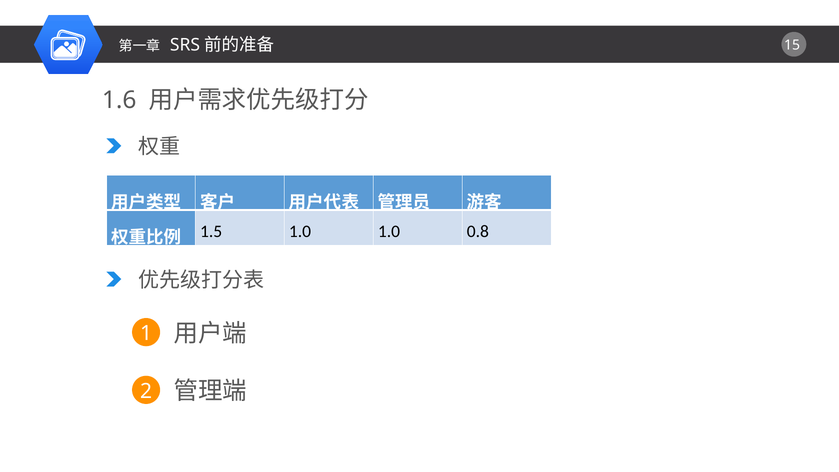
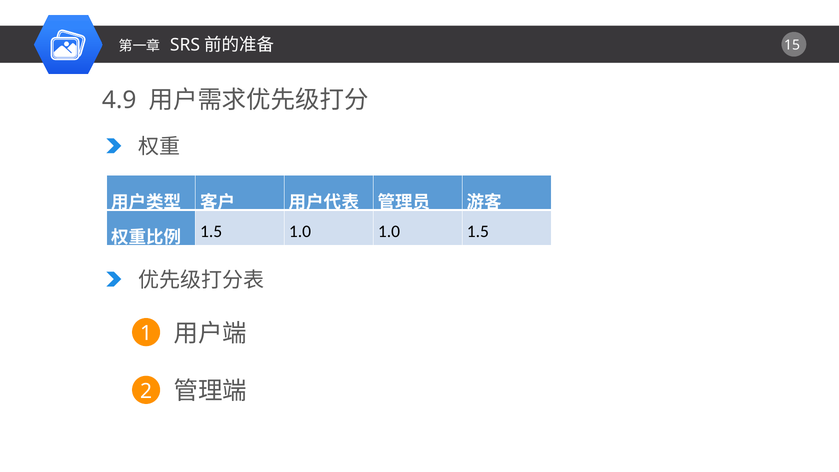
1.6: 1.6 -> 4.9
1.0 0.8: 0.8 -> 1.5
